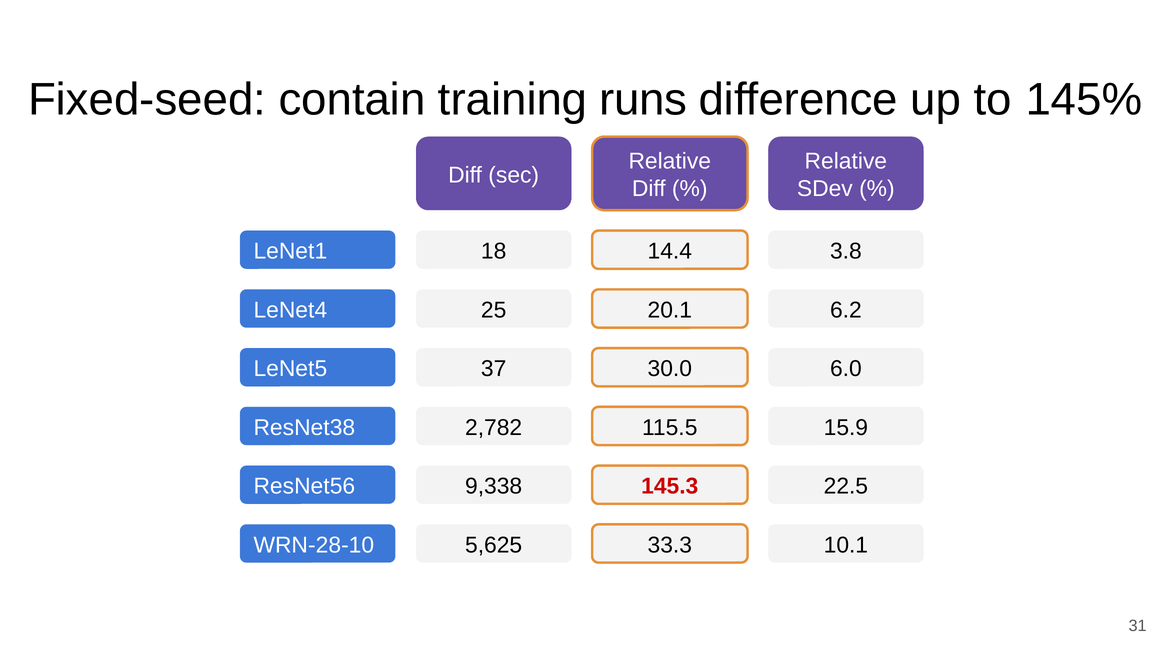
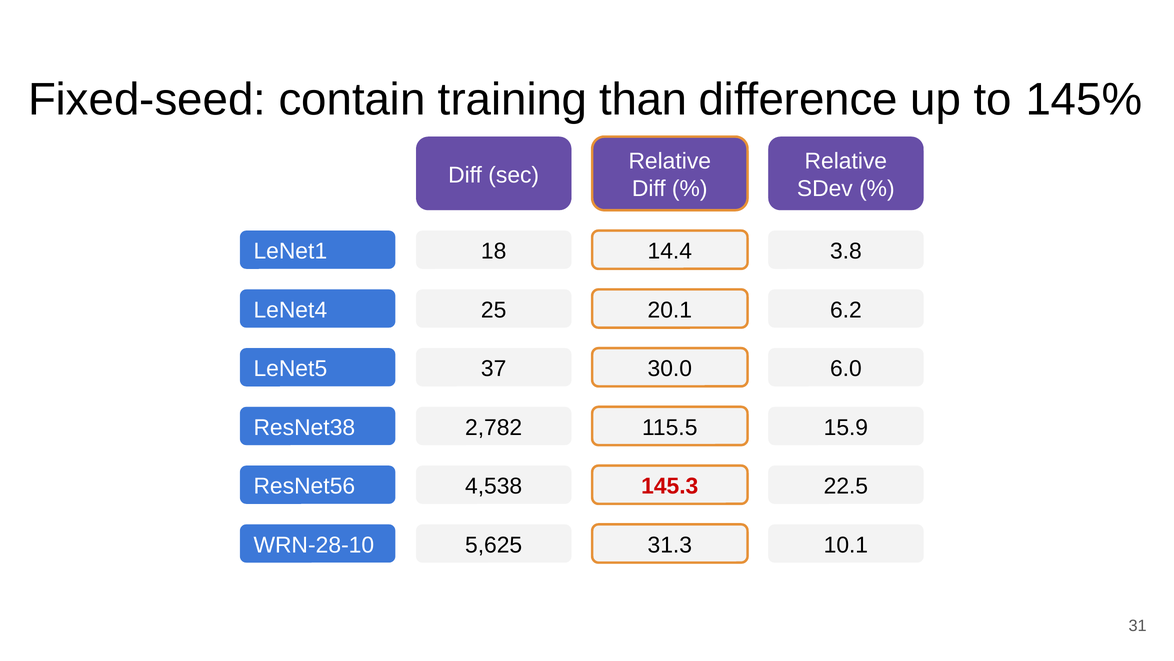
runs: runs -> than
9,338: 9,338 -> 4,538
33.3: 33.3 -> 31.3
